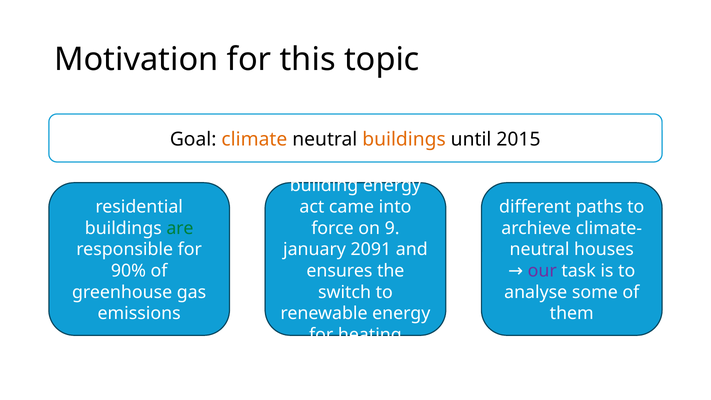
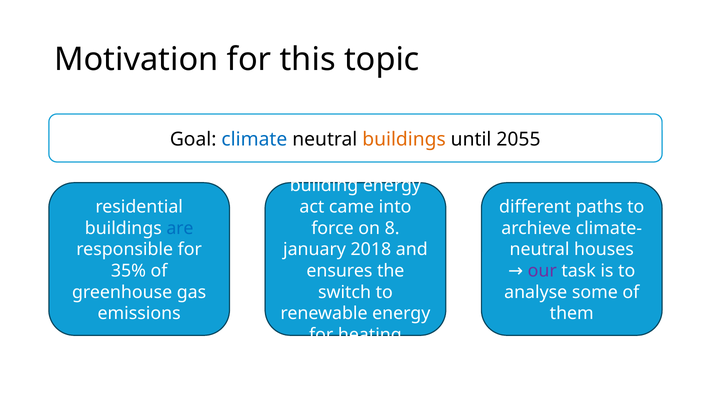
climate colour: orange -> blue
2015: 2015 -> 2055
are colour: green -> blue
9: 9 -> 8
2091: 2091 -> 2018
90%: 90% -> 35%
